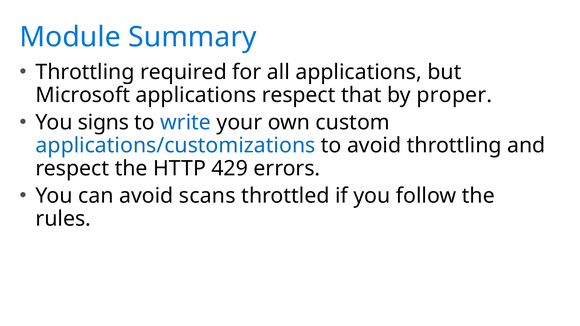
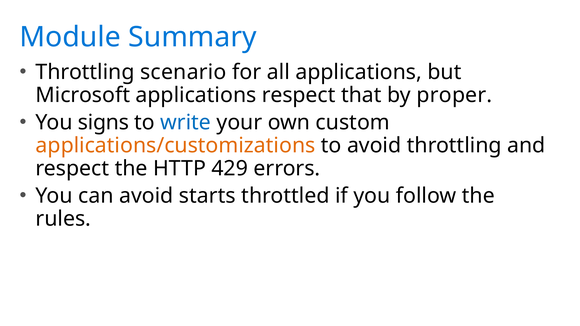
required: required -> scenario
applications/customizations colour: blue -> orange
scans: scans -> starts
